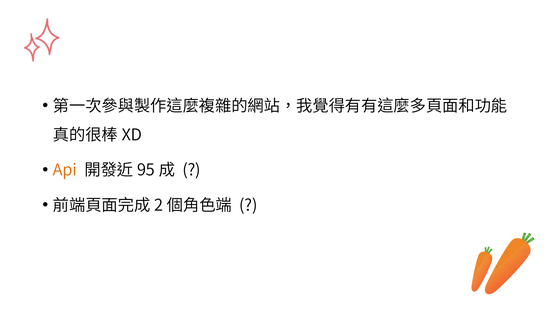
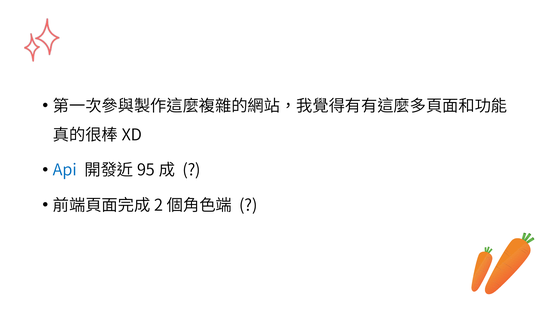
Api colour: orange -> blue
